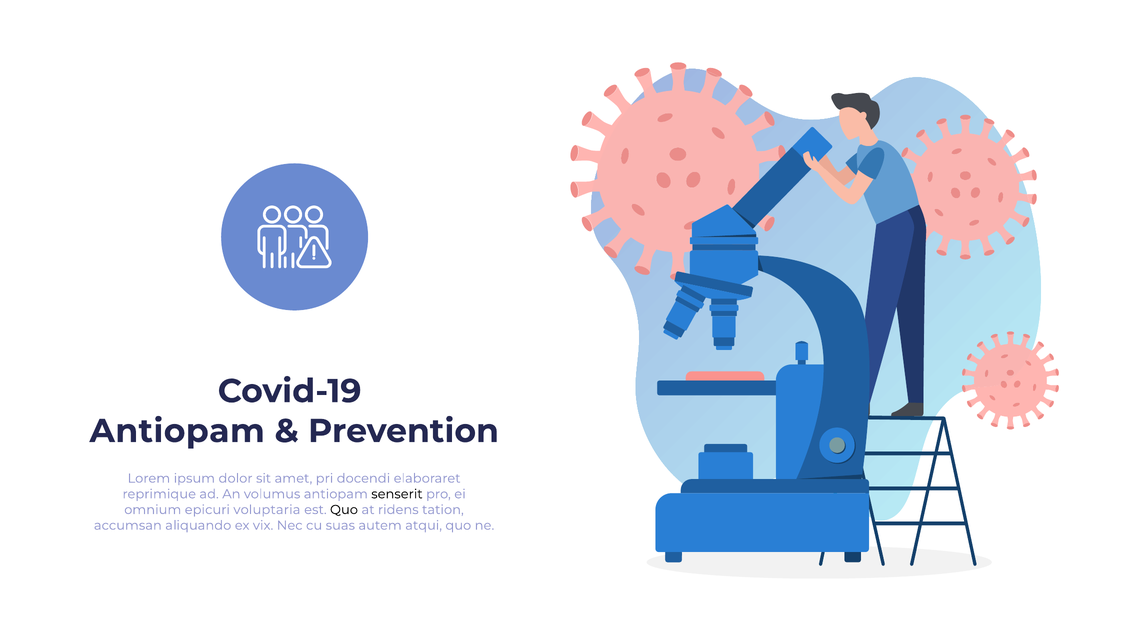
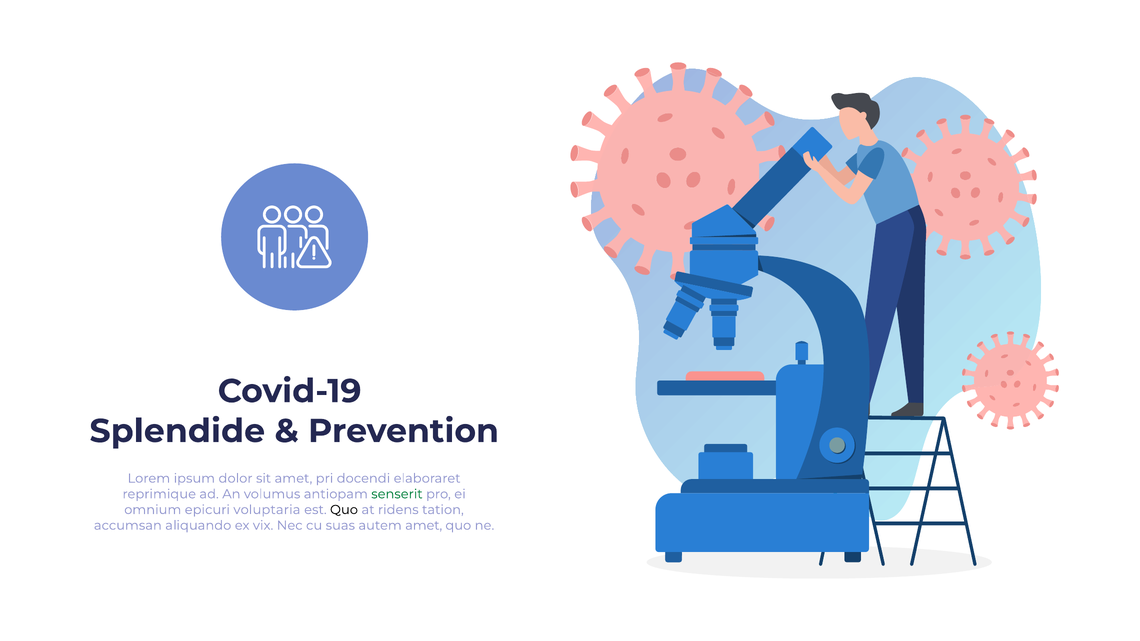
Antiopam at (177, 431): Antiopam -> Splendide
senserit colour: black -> green
autem atqui: atqui -> amet
